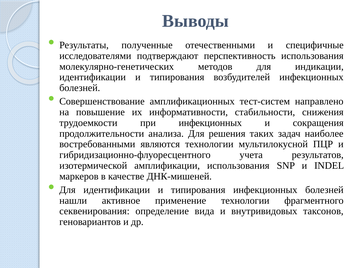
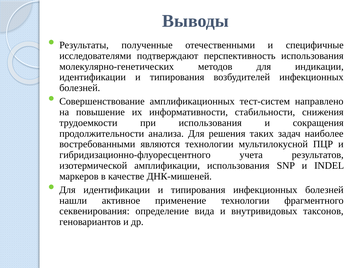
при инфекционных: инфекционных -> использования
